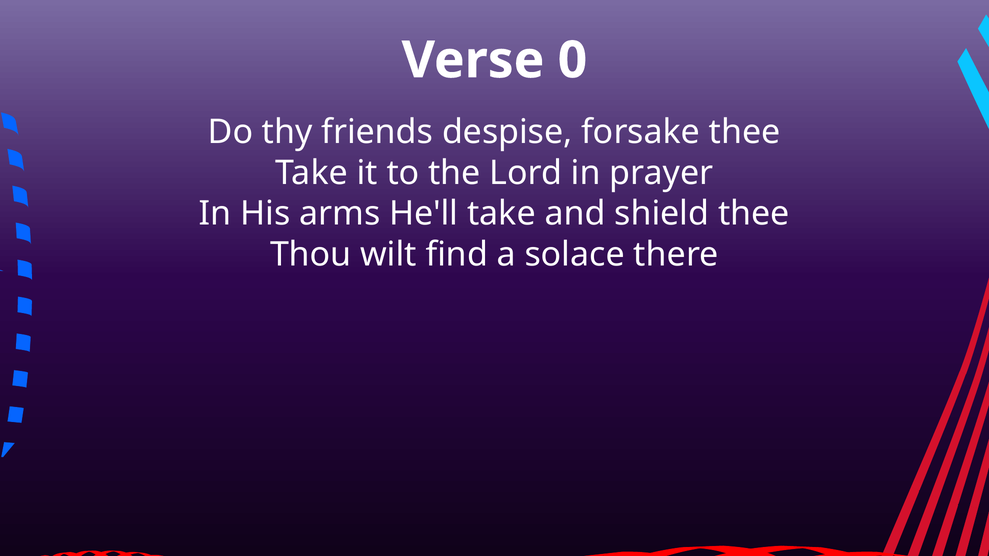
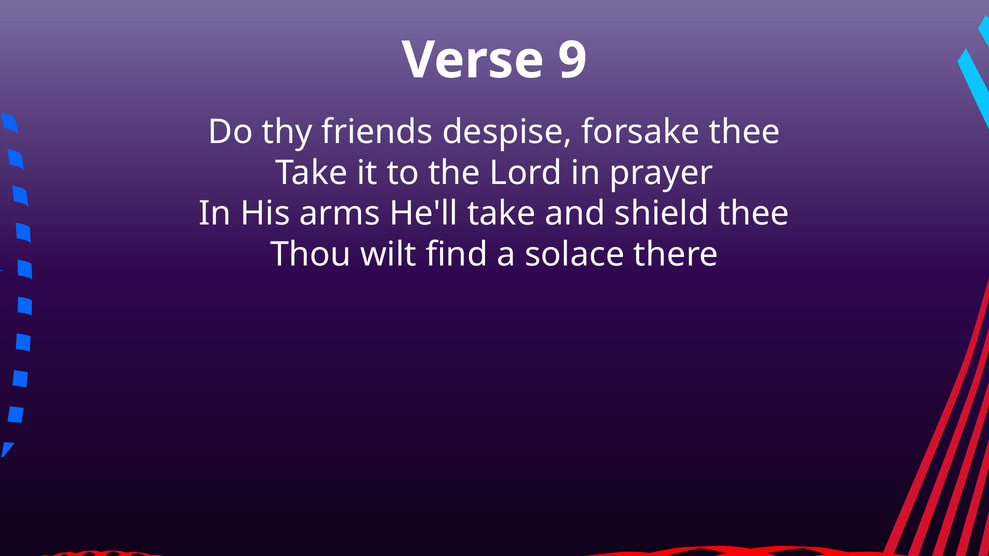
0: 0 -> 9
